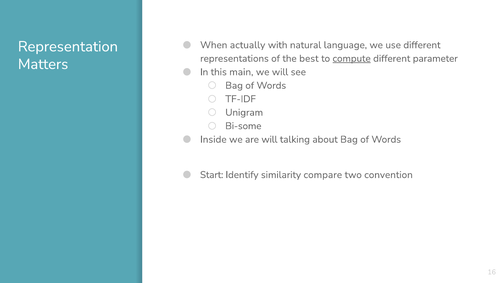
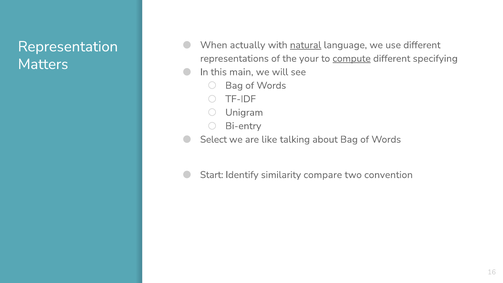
natural underline: none -> present
best: best -> your
parameter: parameter -> specifying
Bi-some: Bi-some -> Bi-entry
Inside: Inside -> Select
are will: will -> like
